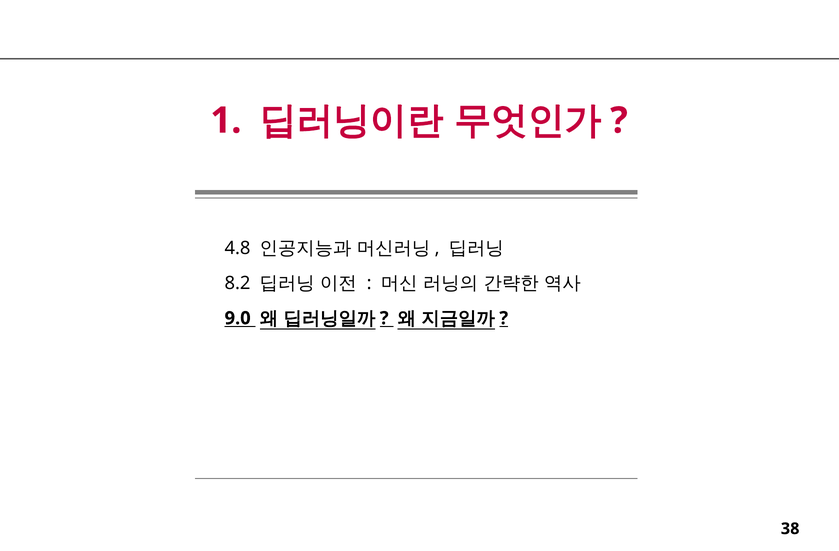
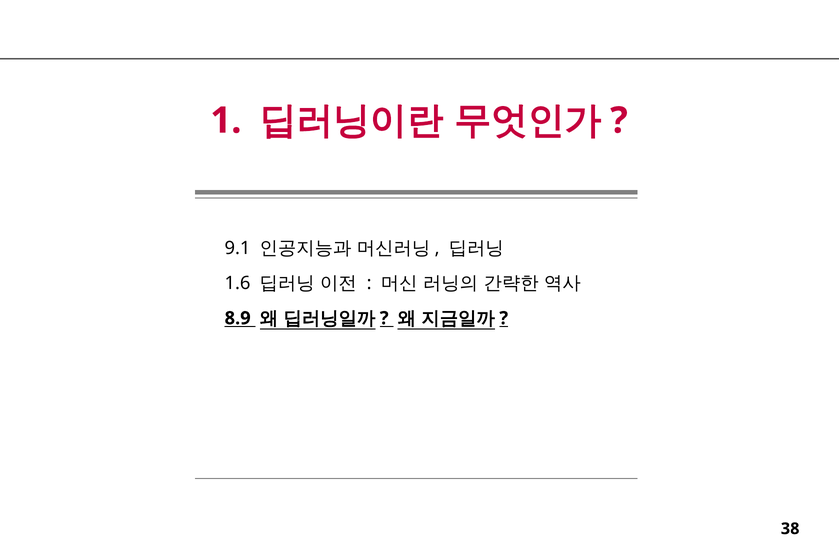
4.8: 4.8 -> 9.1
8.2: 8.2 -> 1.6
9.0: 9.0 -> 8.9
